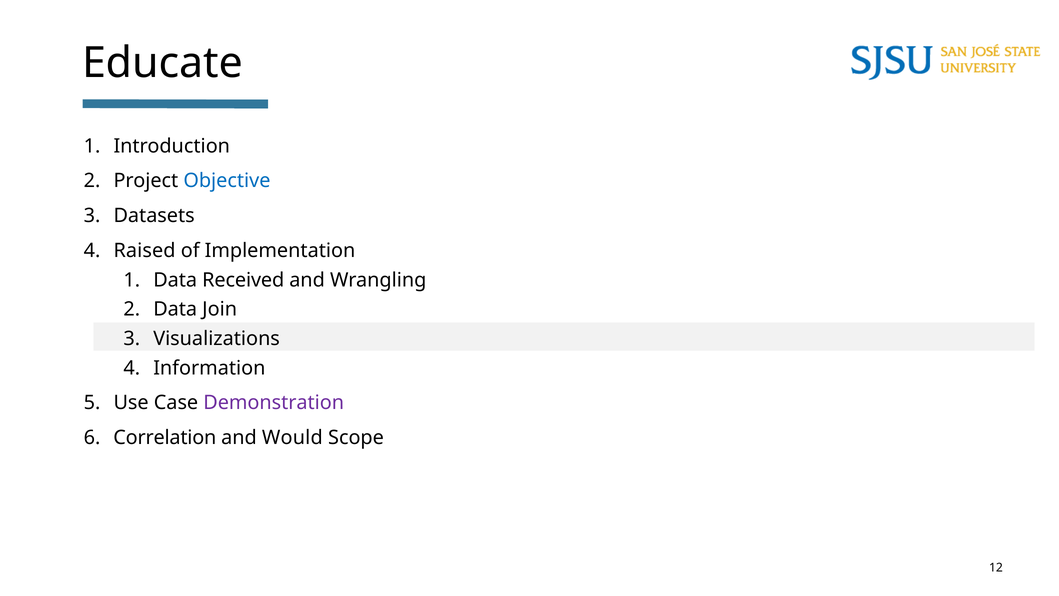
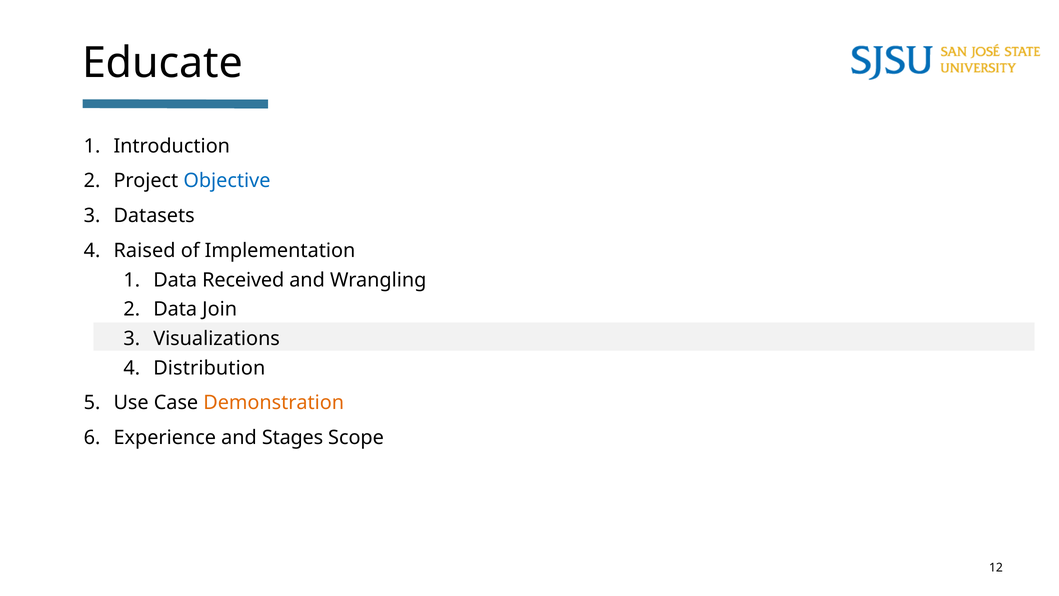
Information: Information -> Distribution
Demonstration colour: purple -> orange
Correlation: Correlation -> Experience
Would: Would -> Stages
